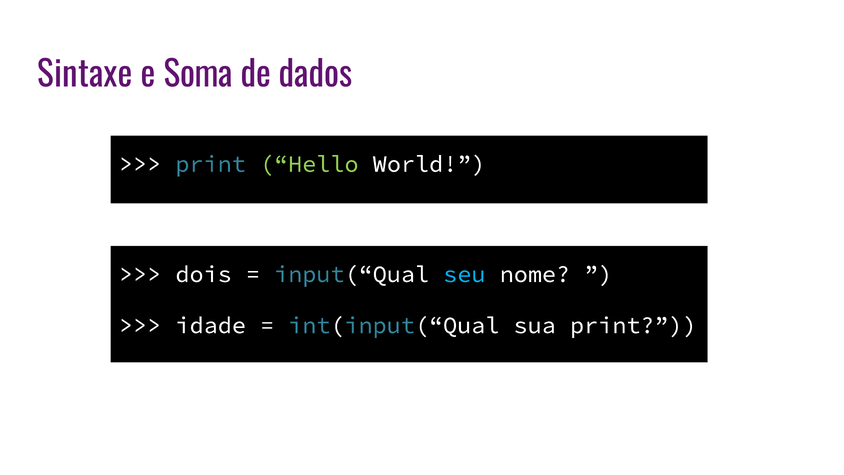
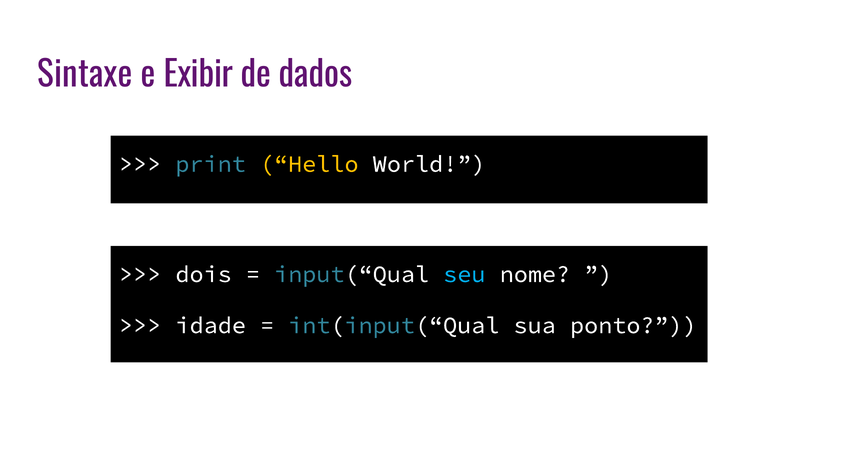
Soma: Soma -> Exibir
Hello colour: light green -> yellow
sua print: print -> ponto
